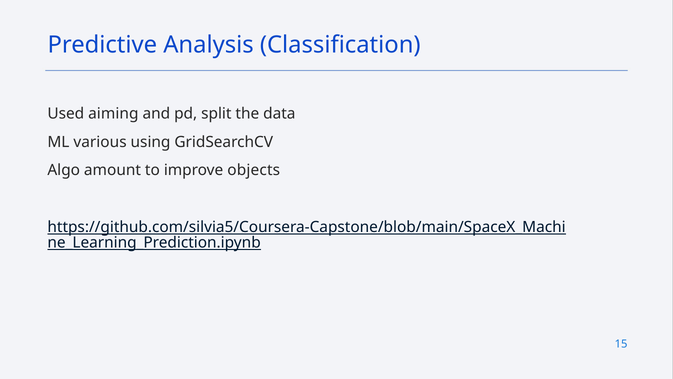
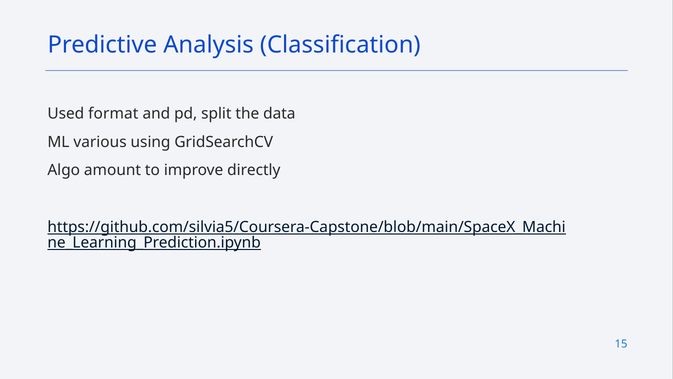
aiming: aiming -> format
objects: objects -> directly
